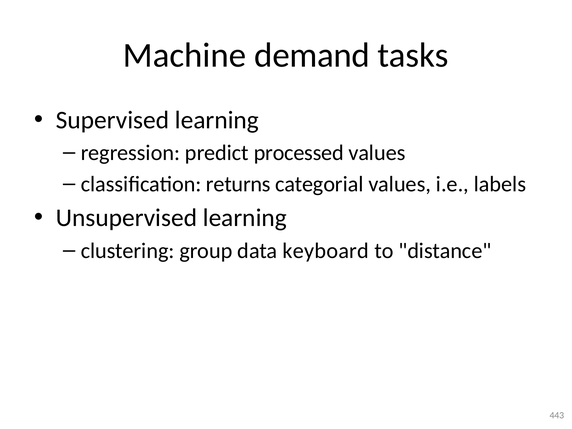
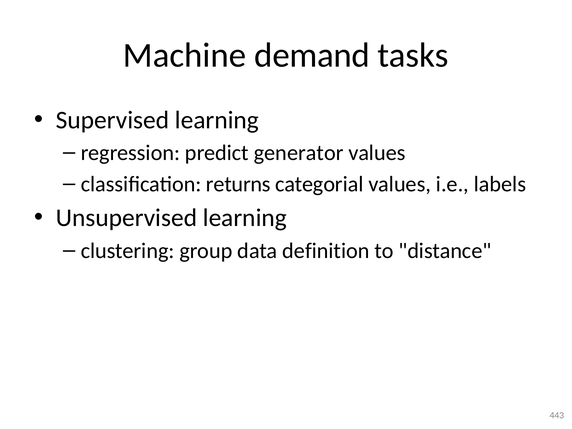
processed: processed -> generator
keyboard: keyboard -> definition
